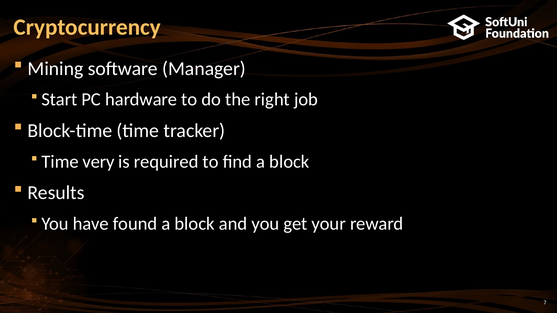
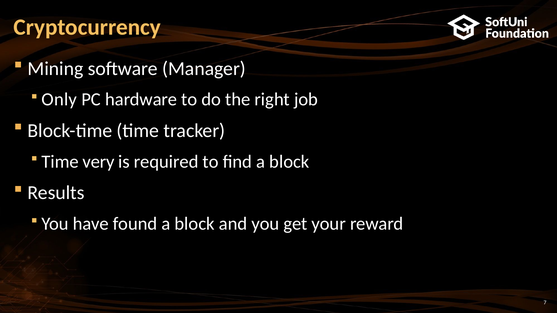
Start: Start -> Only
